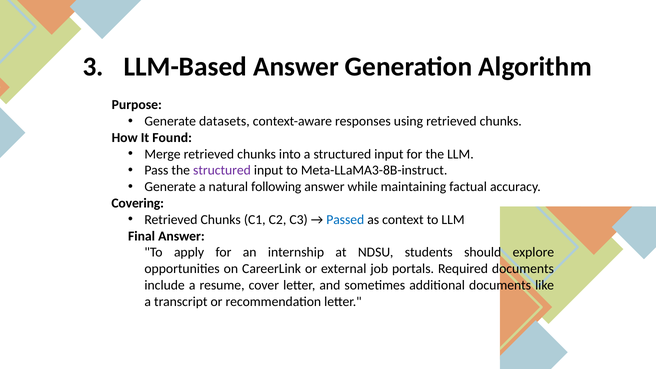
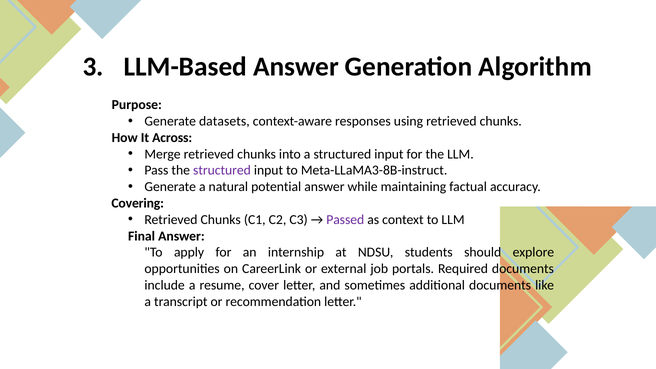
Found: Found -> Across
following: following -> potential
Passed colour: blue -> purple
